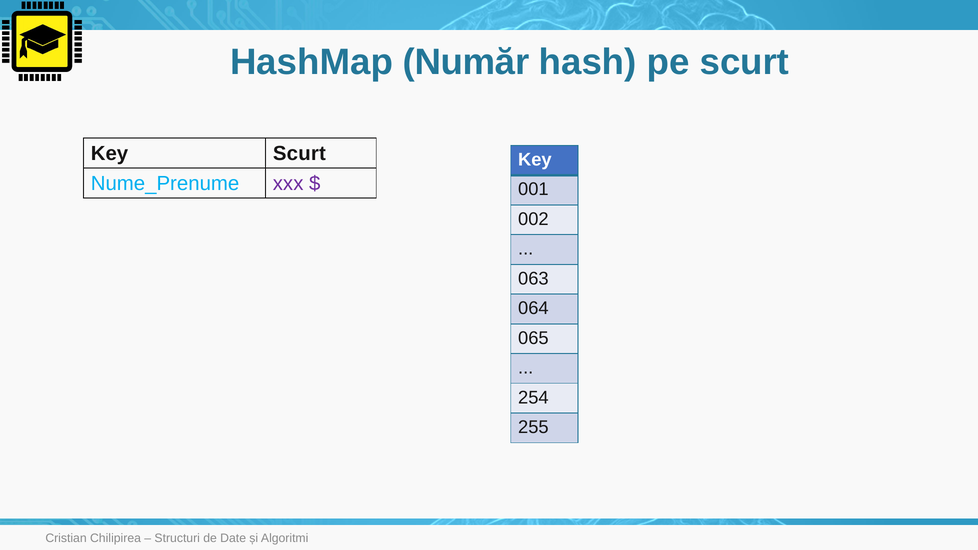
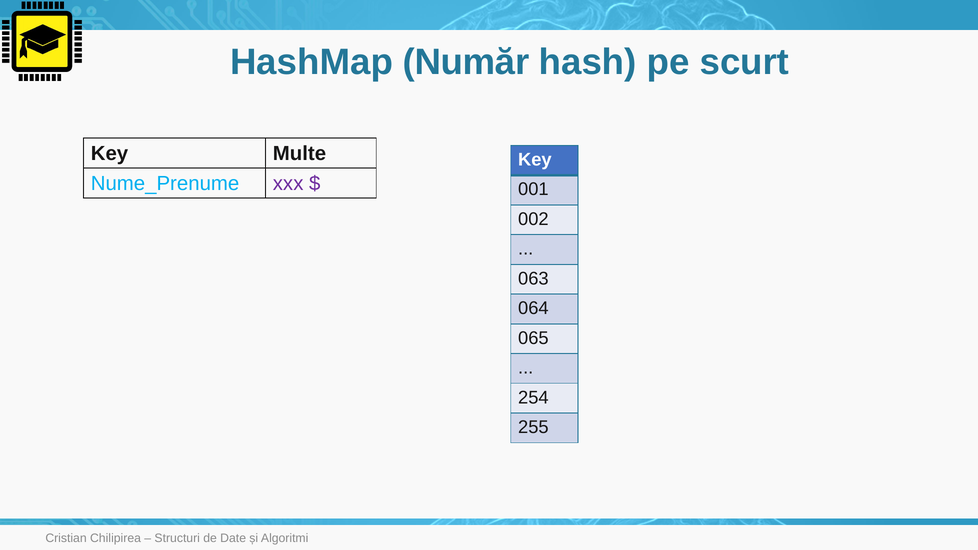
Key Scurt: Scurt -> Multe
